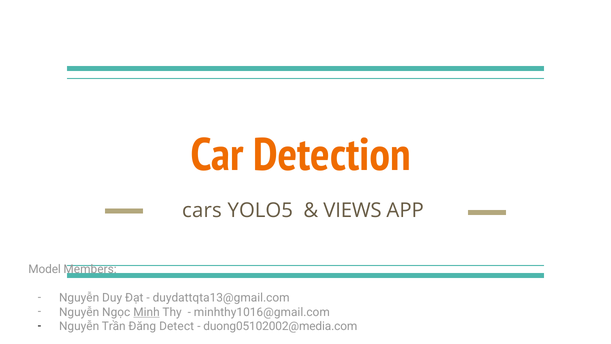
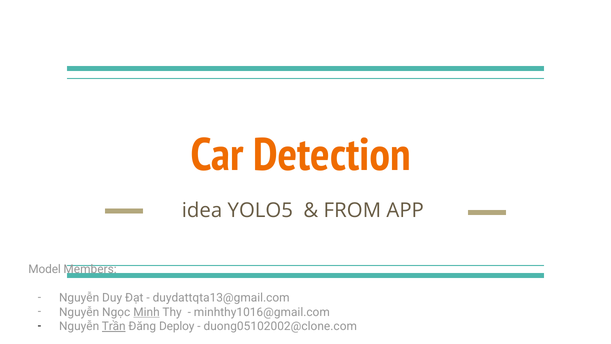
cars: cars -> idea
VIEWS: VIEWS -> FROM
Trần underline: none -> present
Detect: Detect -> Deploy
duong05102002@media.com: duong05102002@media.com -> duong05102002@clone.com
